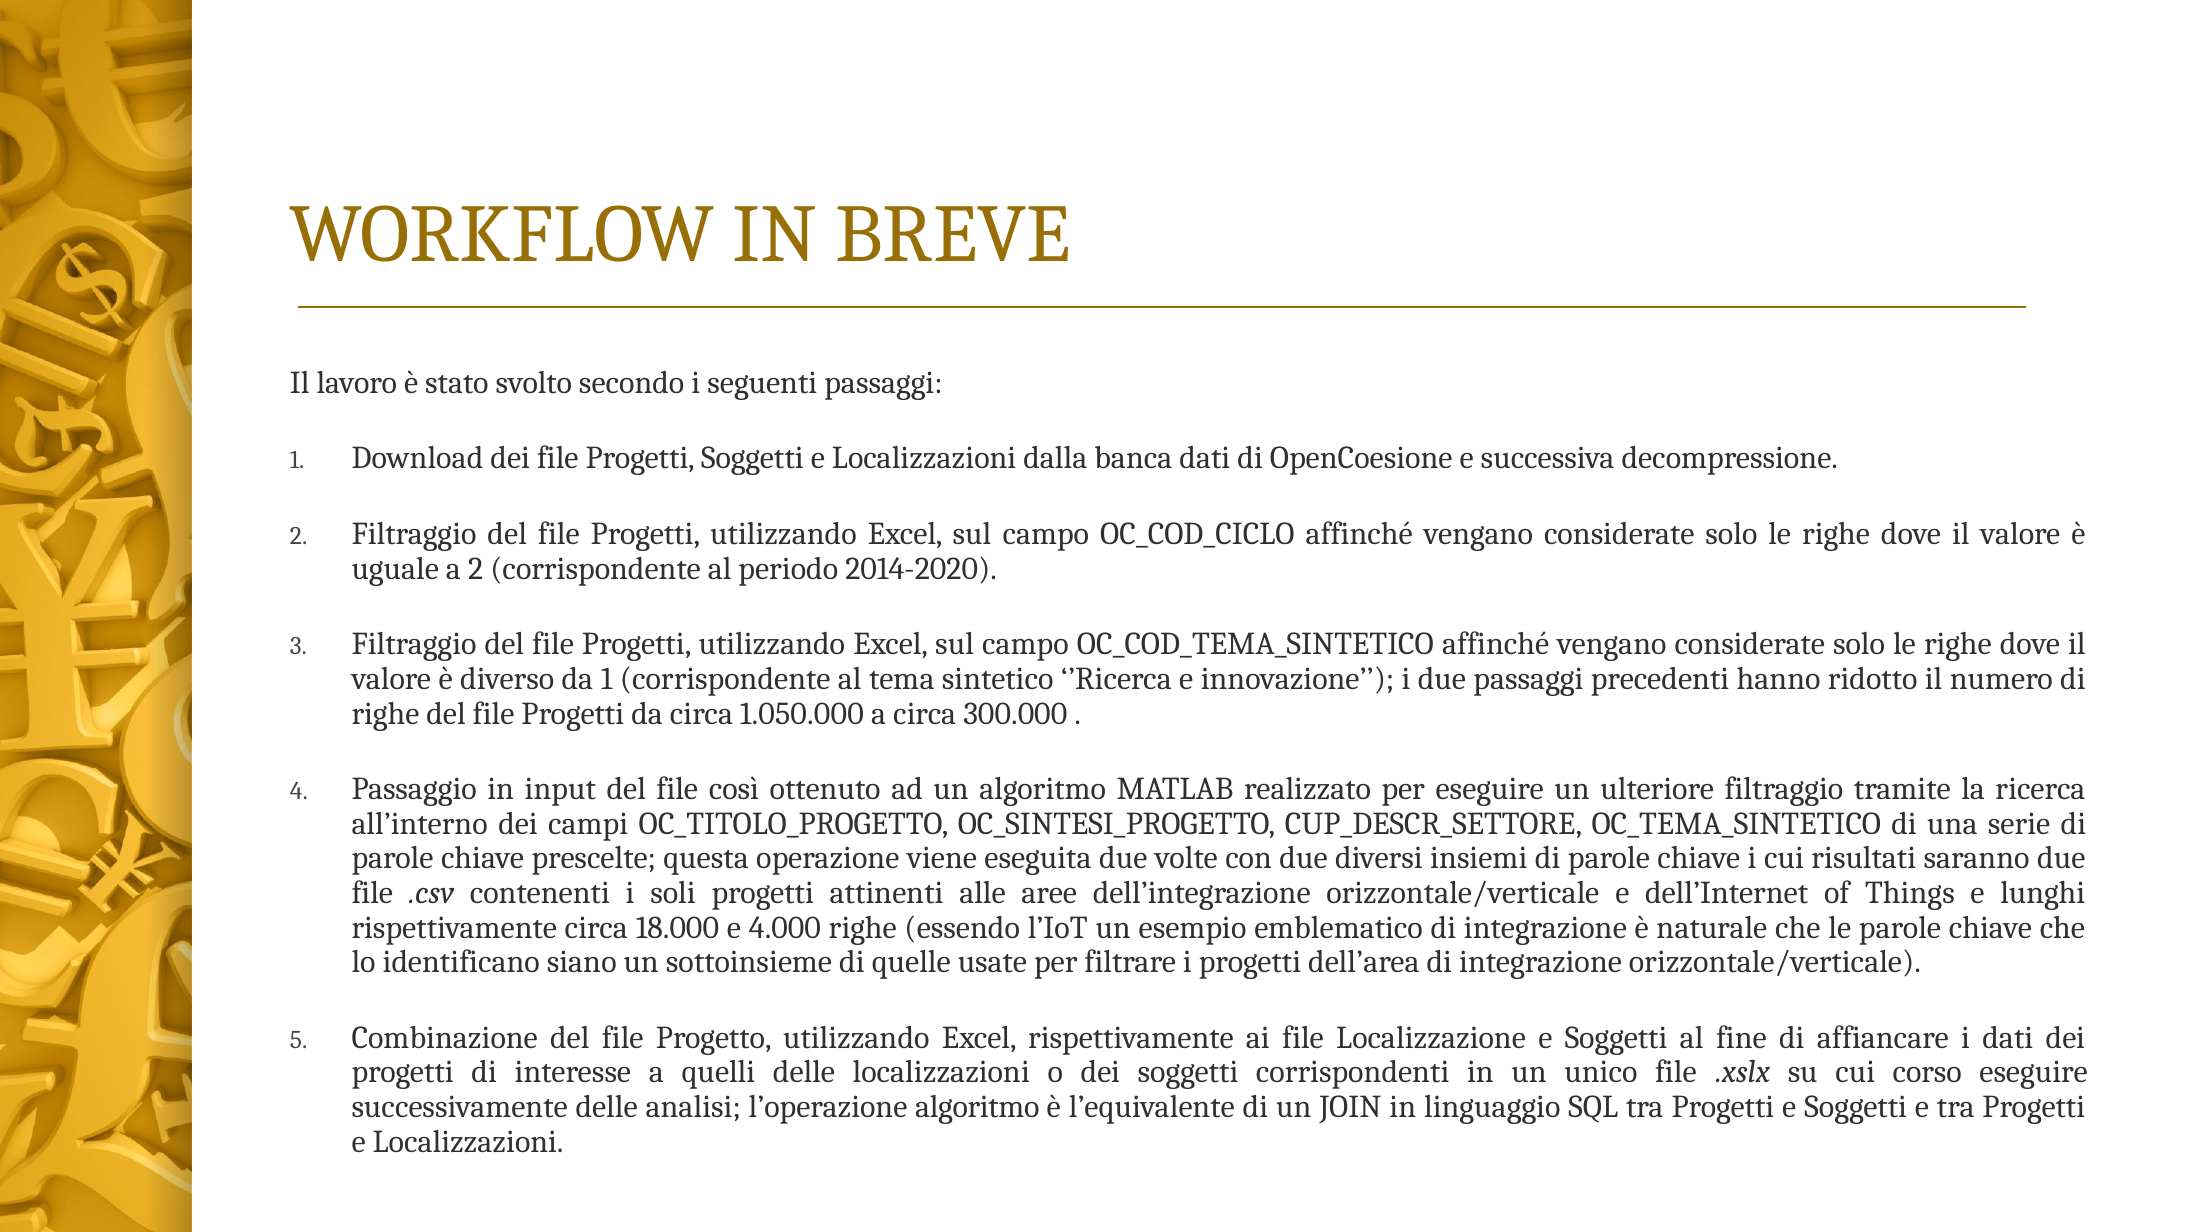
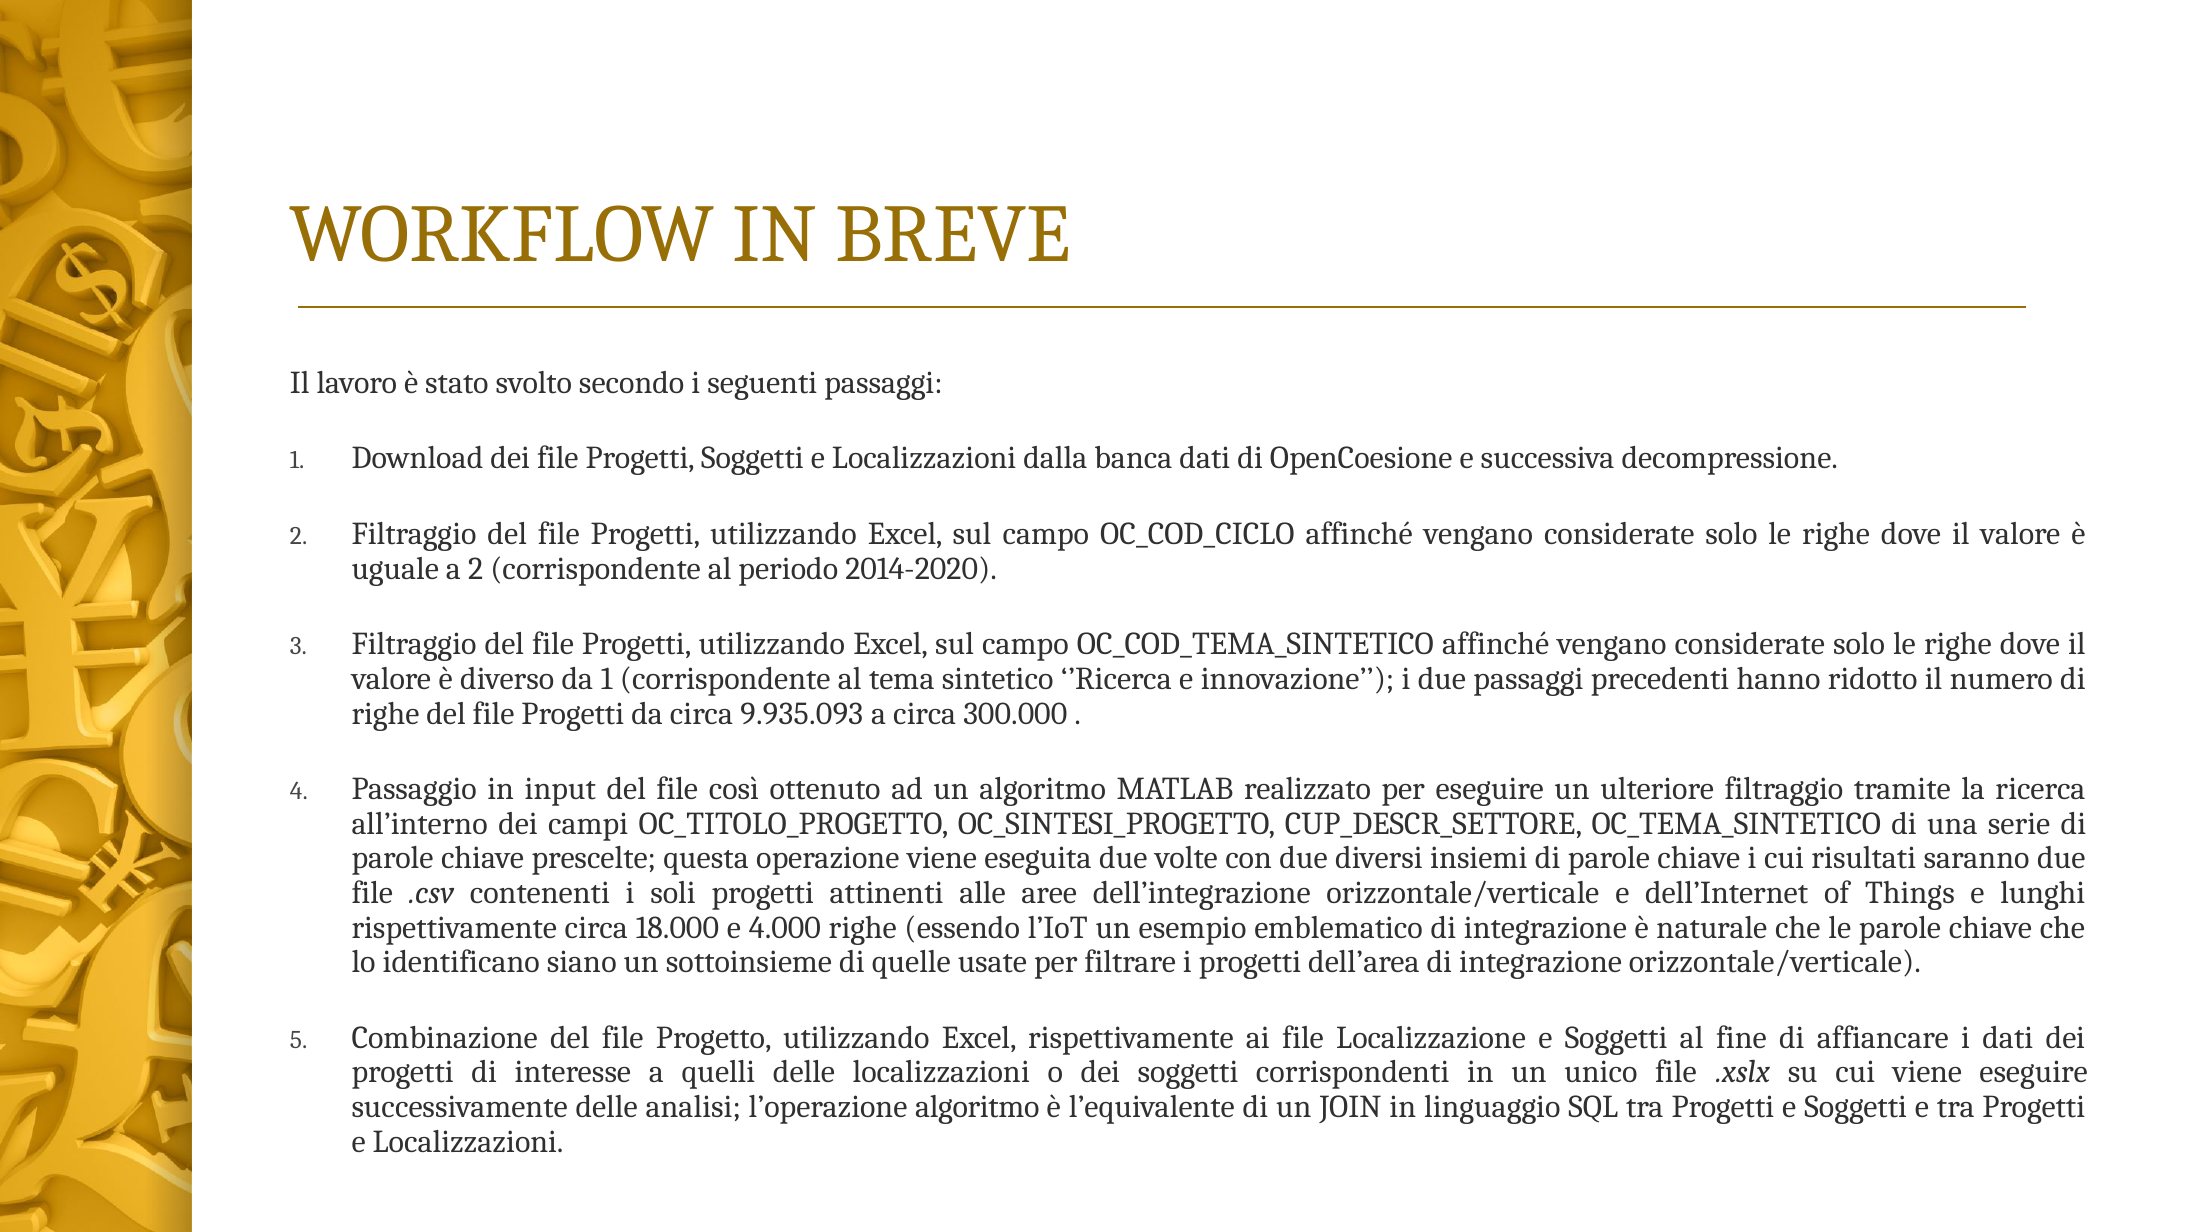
1.050.000: 1.050.000 -> 9.935.093
cui corso: corso -> viene
